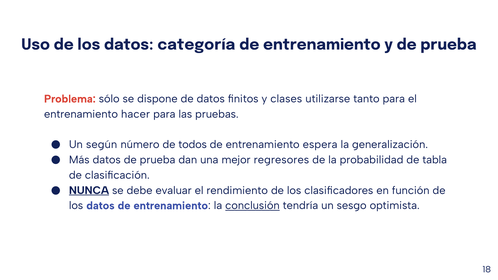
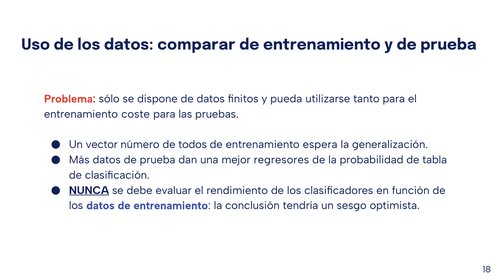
categoría: categoría -> comparar
clases: clases -> pueda
hacer: hacer -> coste
según: según -> vector
conclusión underline: present -> none
